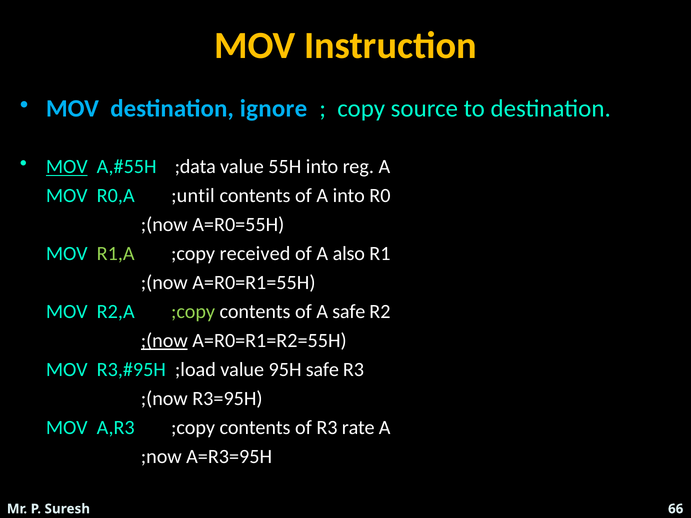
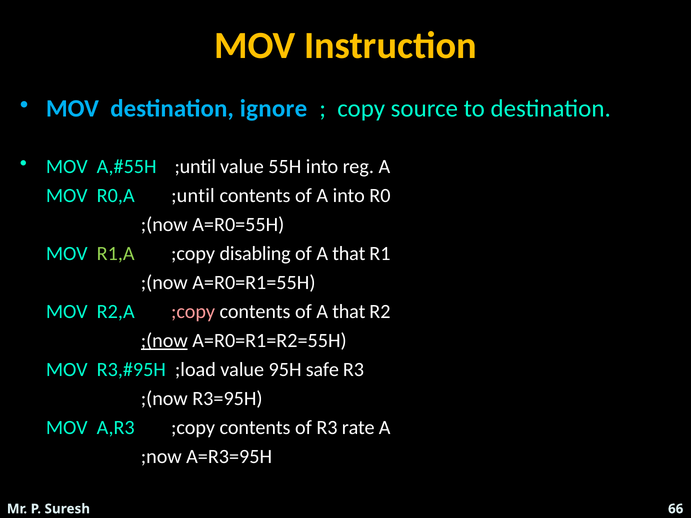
MOV at (67, 167) underline: present -> none
;data at (195, 167): ;data -> ;until
received: received -> disabling
also at (349, 254): also -> that
;copy at (193, 312) colour: light green -> pink
contents of A safe: safe -> that
